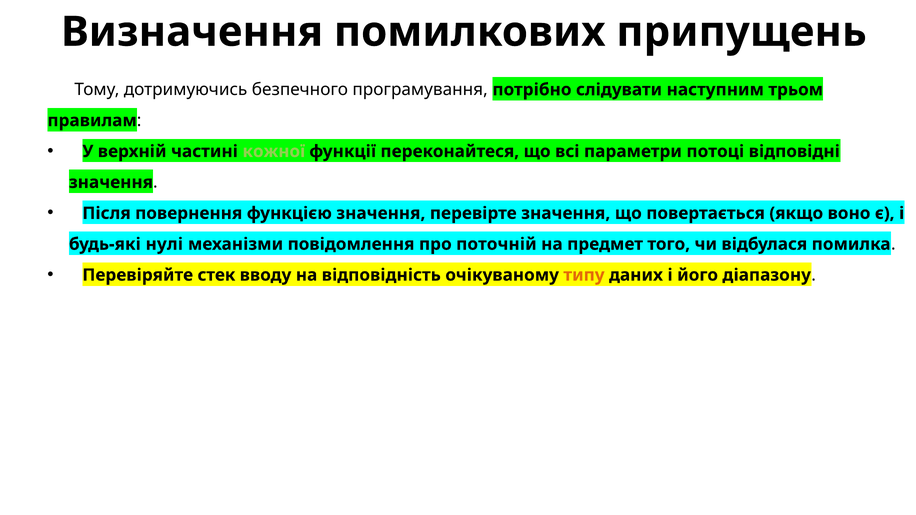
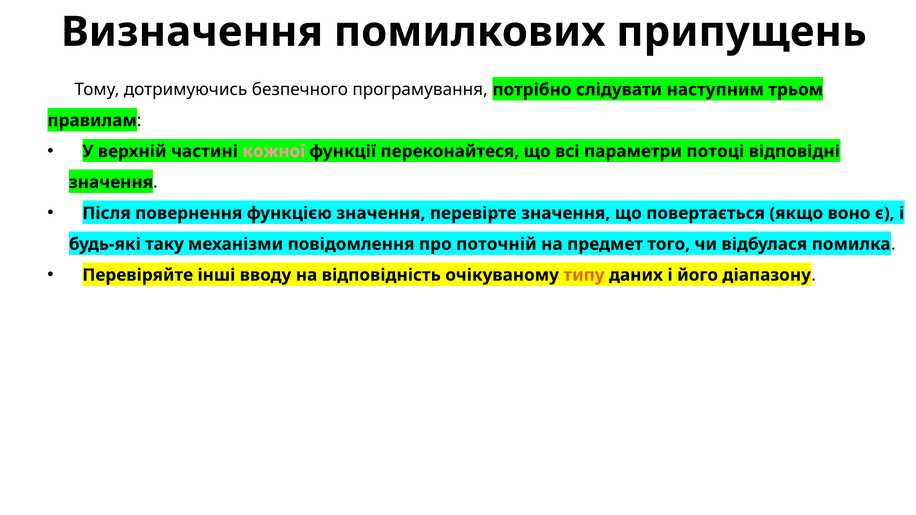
кожної colour: light green -> pink
нулі: нулі -> таку
стек: стек -> інші
